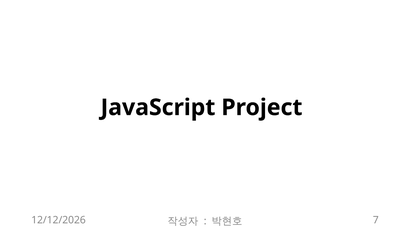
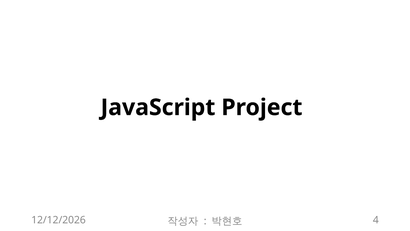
7: 7 -> 4
